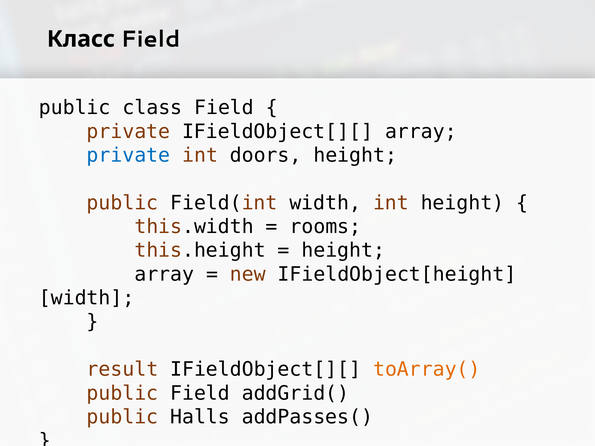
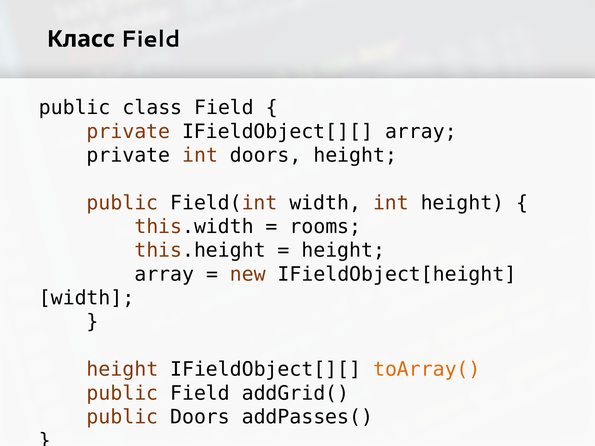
private at (128, 155) colour: blue -> black
result at (122, 370): result -> height
public Halls: Halls -> Doors
